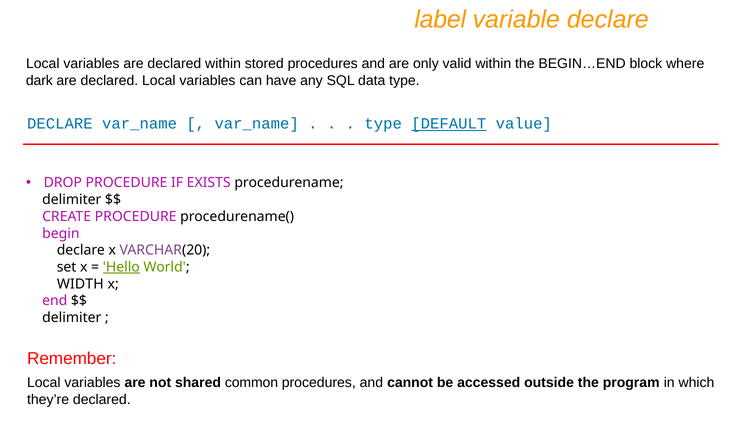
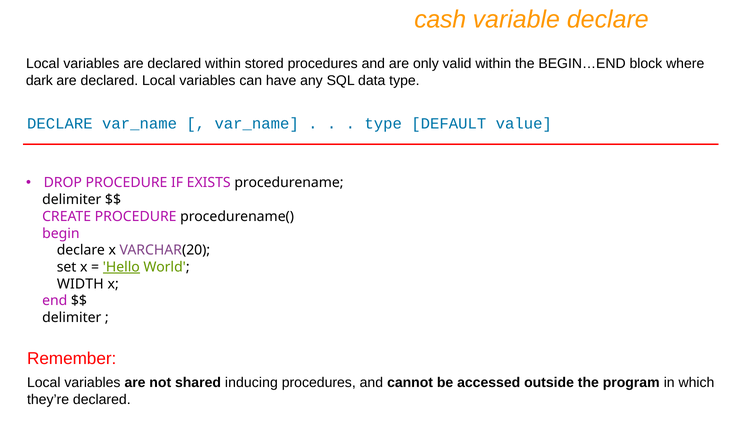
label: label -> cash
DEFAULT underline: present -> none
common: common -> inducing
